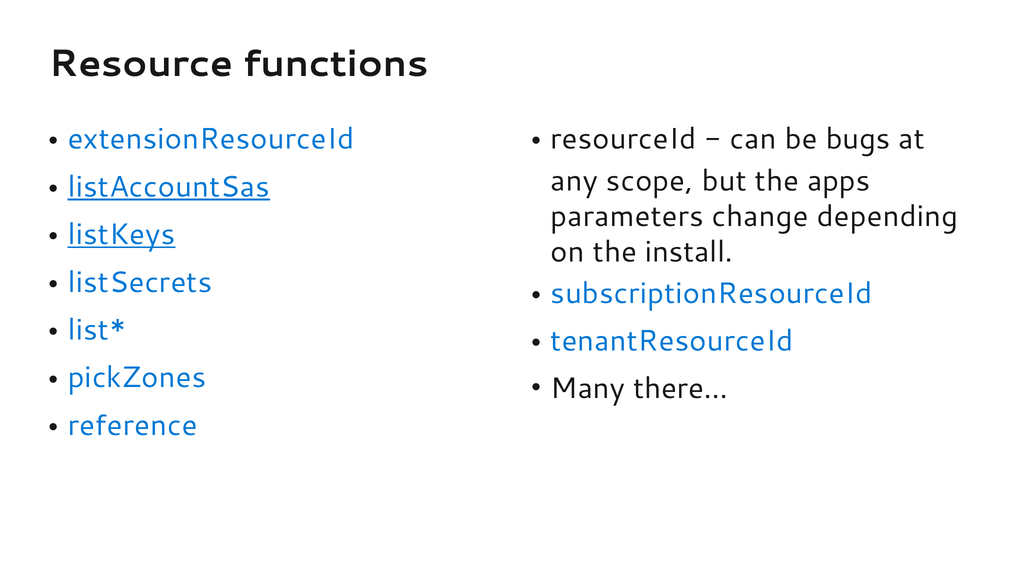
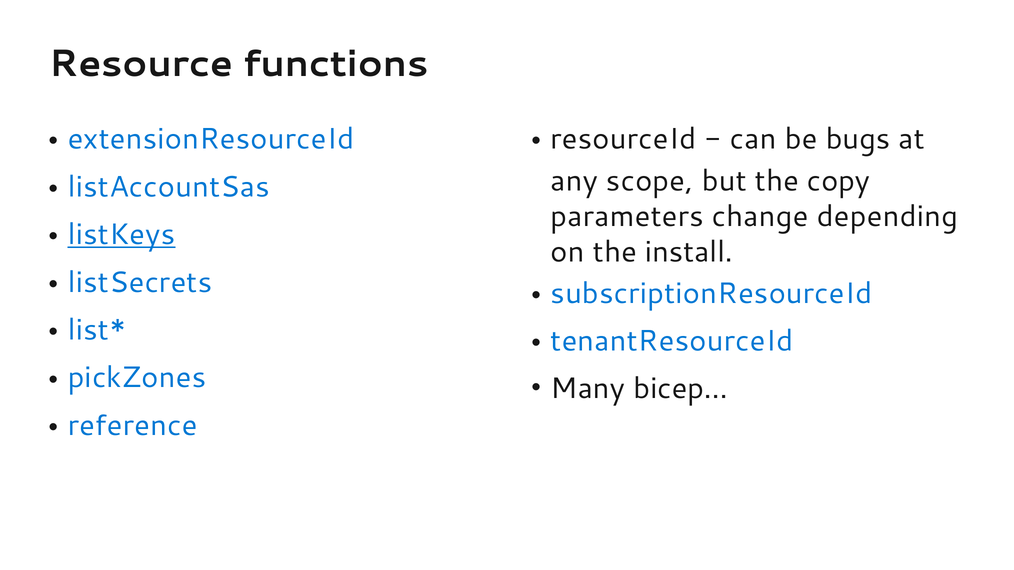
apps: apps -> copy
listAccountSas underline: present -> none
there: there -> bicep
